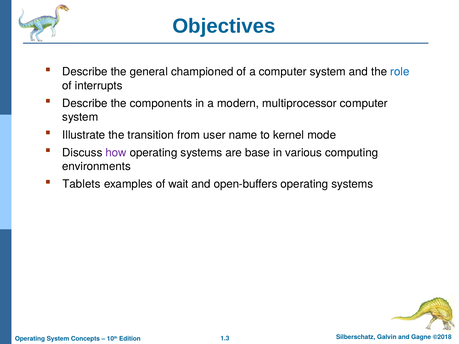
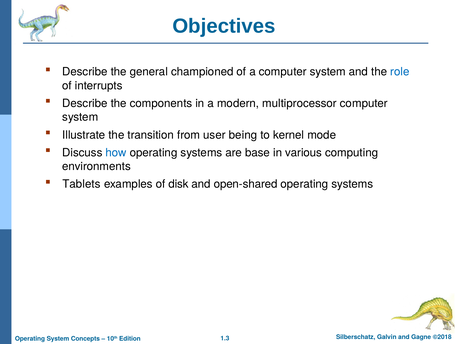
name: name -> being
how colour: purple -> blue
wait: wait -> disk
open-buffers: open-buffers -> open-shared
